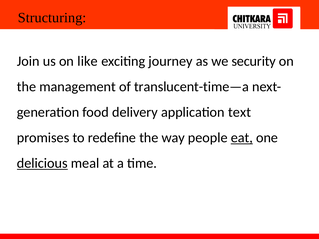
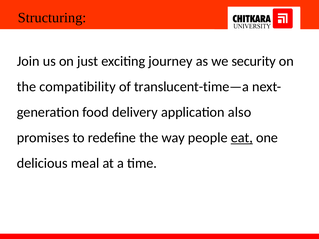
like: like -> just
management: management -> compatibility
text: text -> also
delicious underline: present -> none
